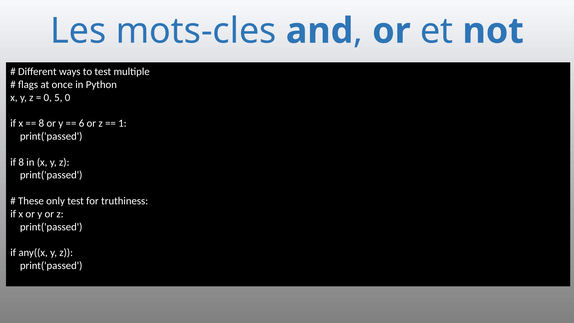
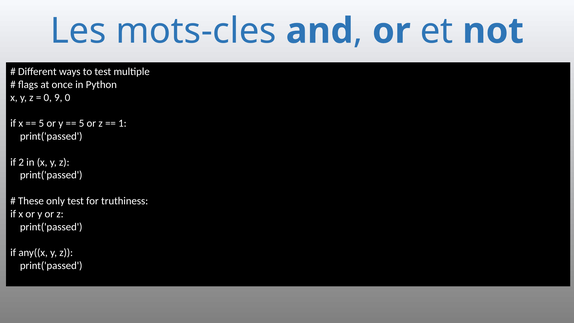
5: 5 -> 9
8 at (41, 123): 8 -> 5
6 at (81, 123): 6 -> 5
if 8: 8 -> 2
